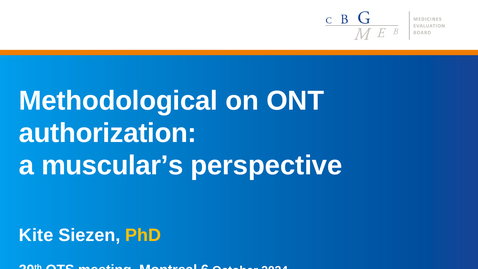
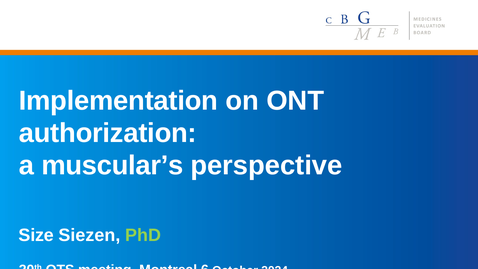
Methodological: Methodological -> Implementation
Kite: Kite -> Size
PhD colour: yellow -> light green
